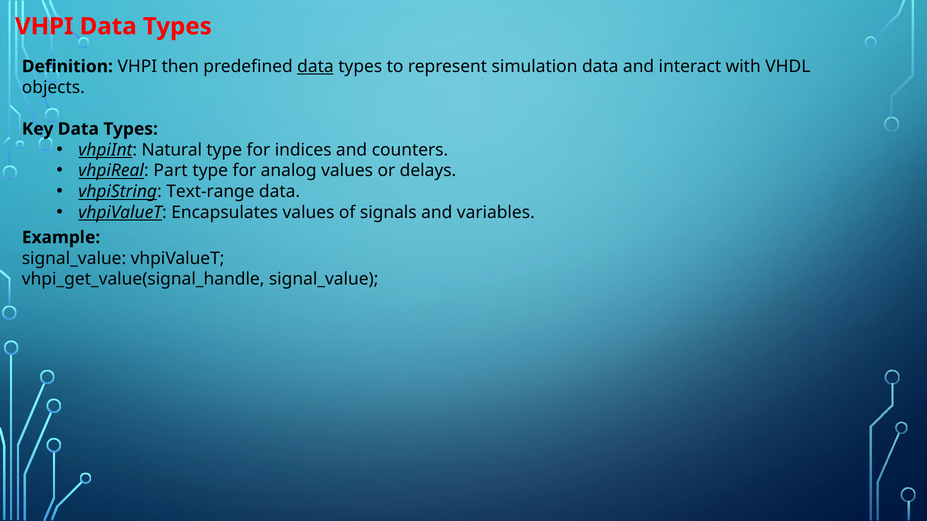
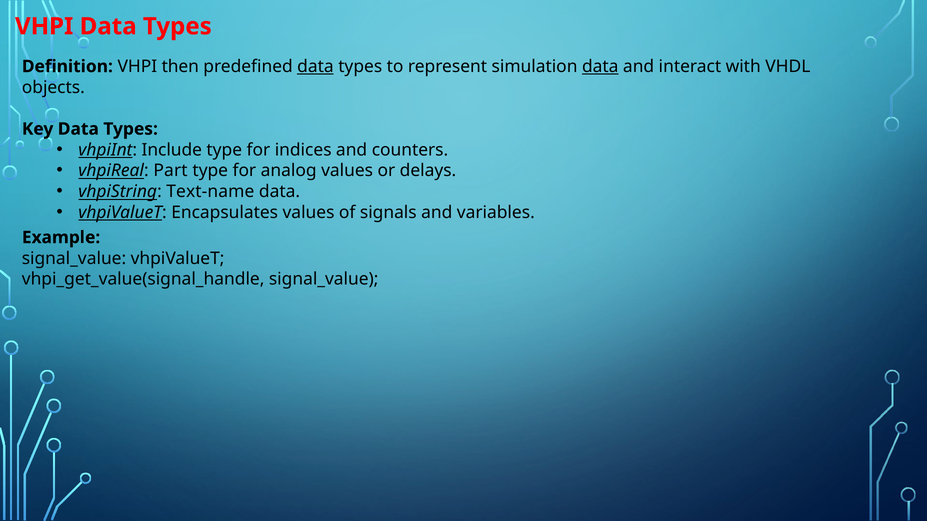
data at (600, 66) underline: none -> present
Natural: Natural -> Include
Text-range: Text-range -> Text-name
